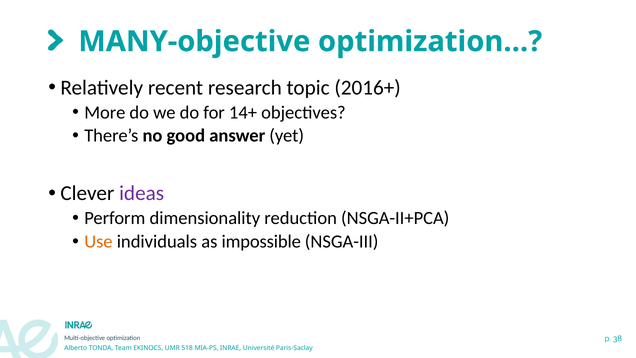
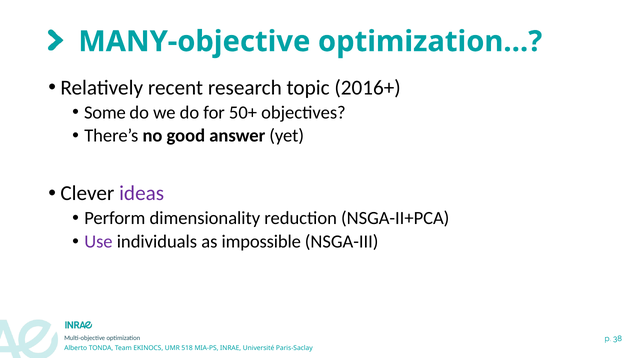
More: More -> Some
14+: 14+ -> 50+
Use colour: orange -> purple
